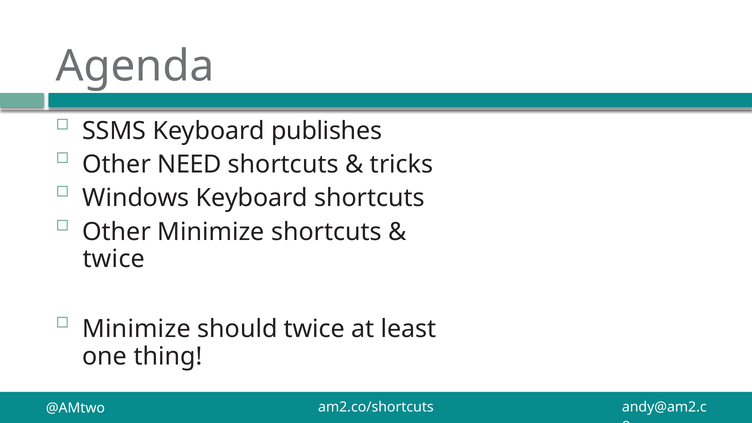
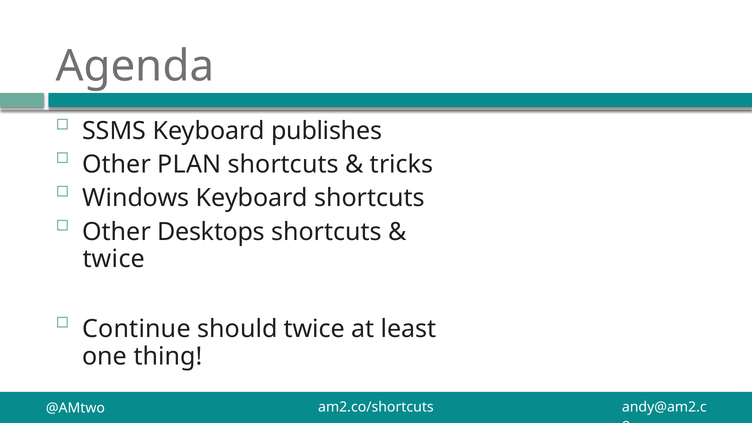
NEED: NEED -> PLAN
Other Minimize: Minimize -> Desktops
Minimize at (136, 329): Minimize -> Continue
